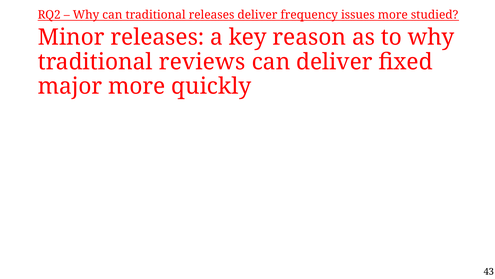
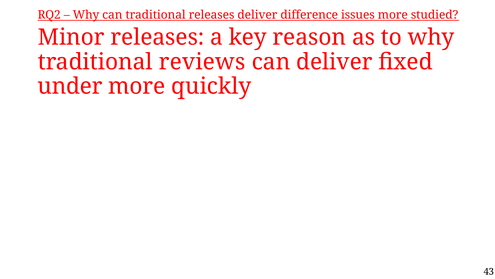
frequency: frequency -> difference
major: major -> under
